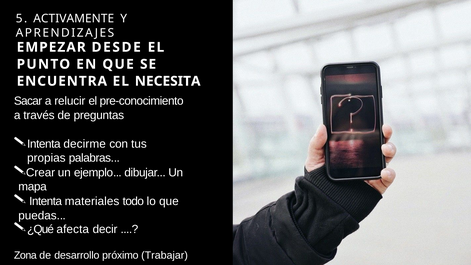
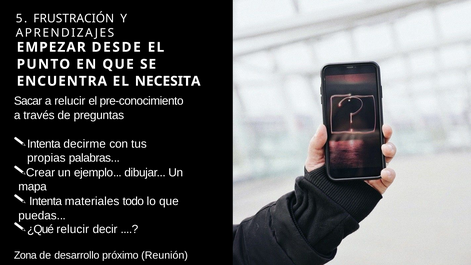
ACTIVAMENTE: ACTIVAMENTE -> FRUSTRACIÓN
¿Qué afecta: afecta -> relucir
Trabajar: Trabajar -> Reunión
